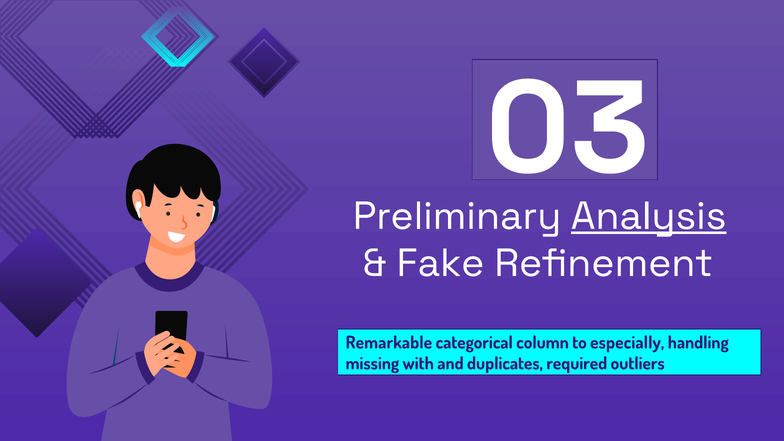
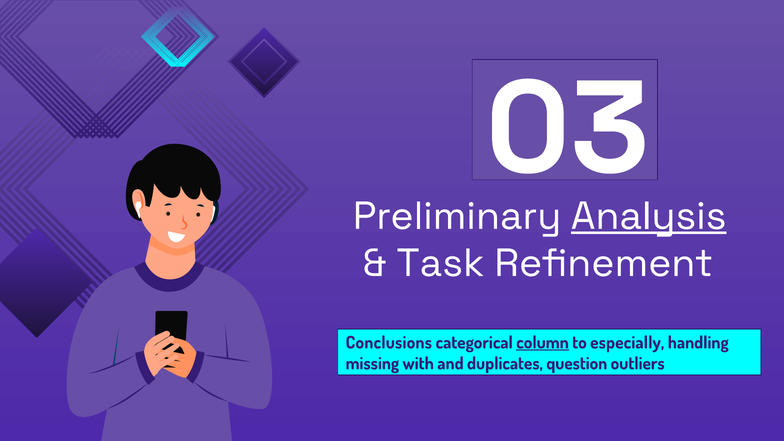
Fake: Fake -> Task
Remarkable: Remarkable -> Conclusions
column underline: none -> present
required: required -> question
